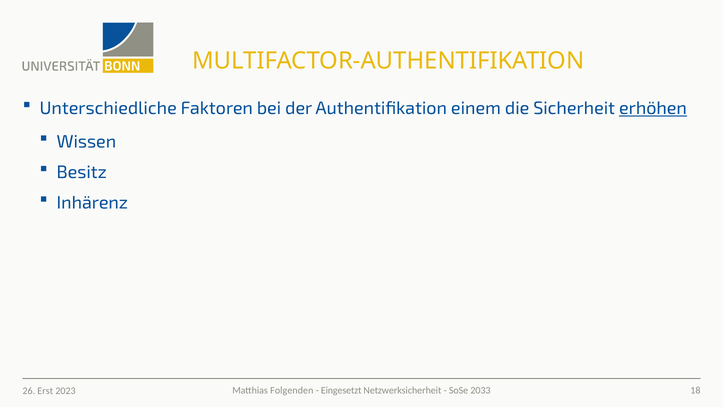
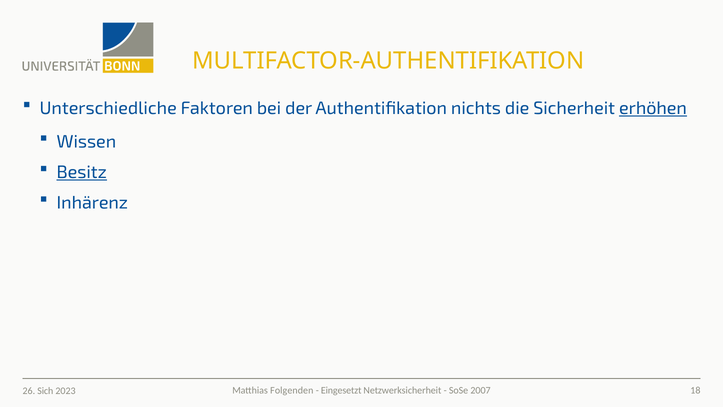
einem: einem -> nichts
Besitz underline: none -> present
2033: 2033 -> 2007
Erst: Erst -> Sich
